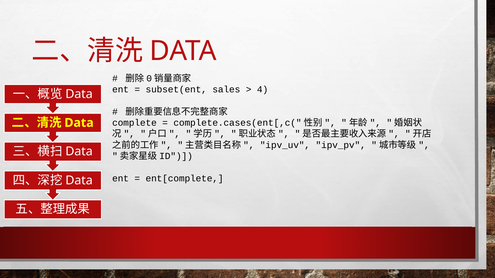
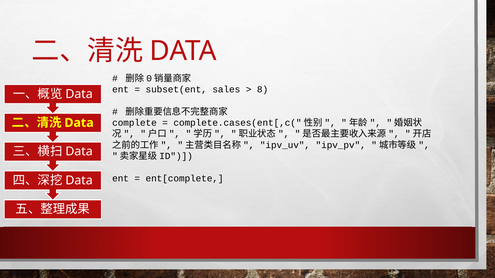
4: 4 -> 8
